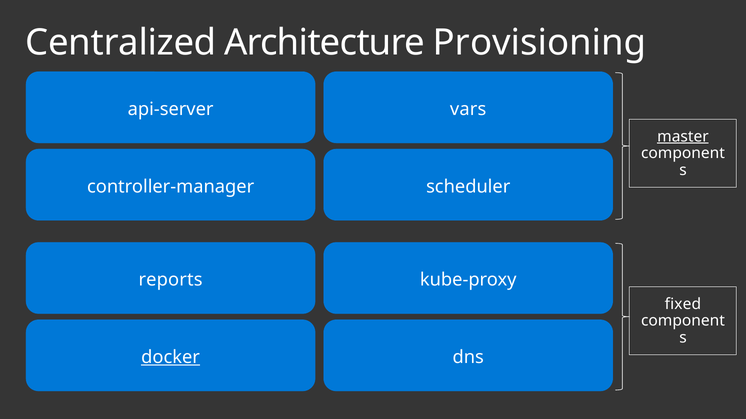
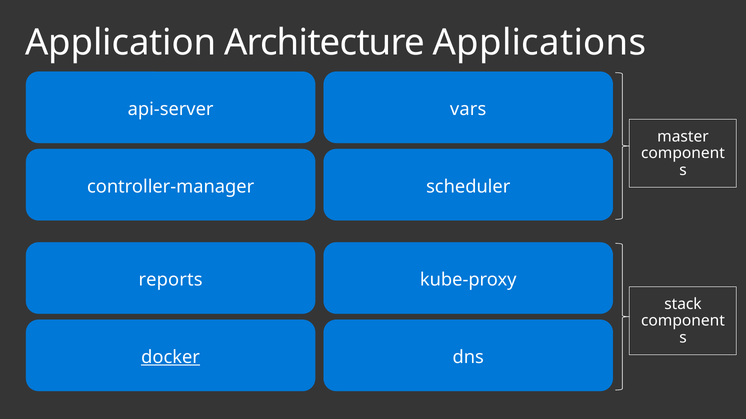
Centralized: Centralized -> Application
Provisioning: Provisioning -> Applications
master underline: present -> none
fixed: fixed -> stack
